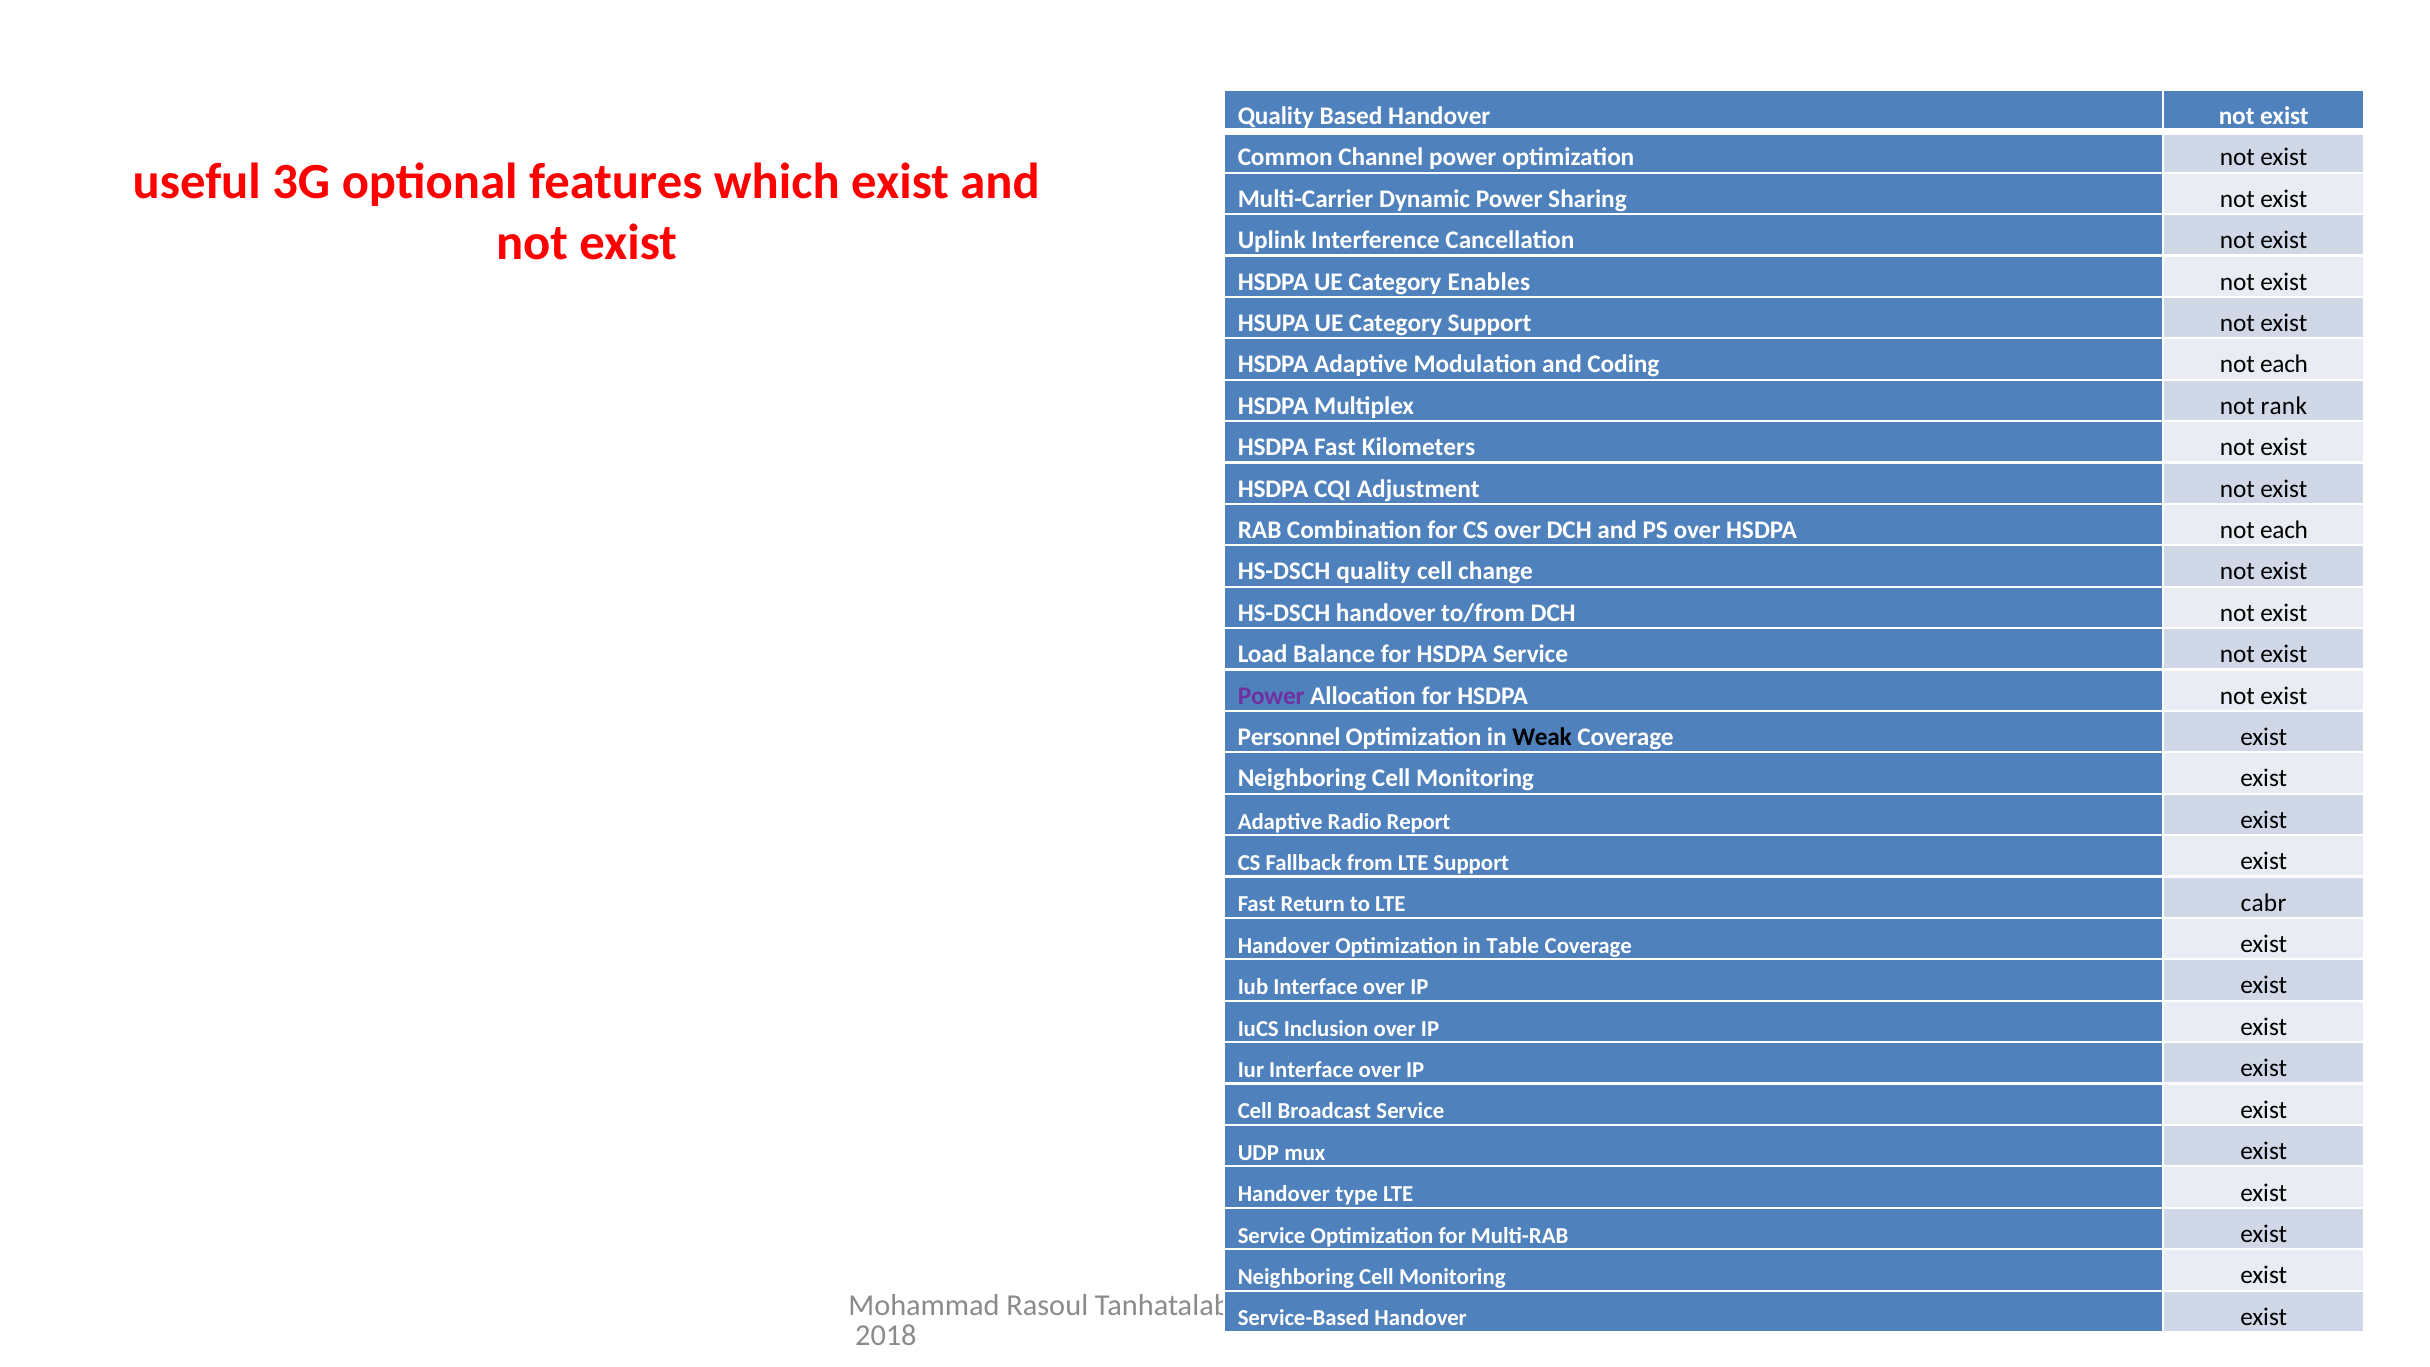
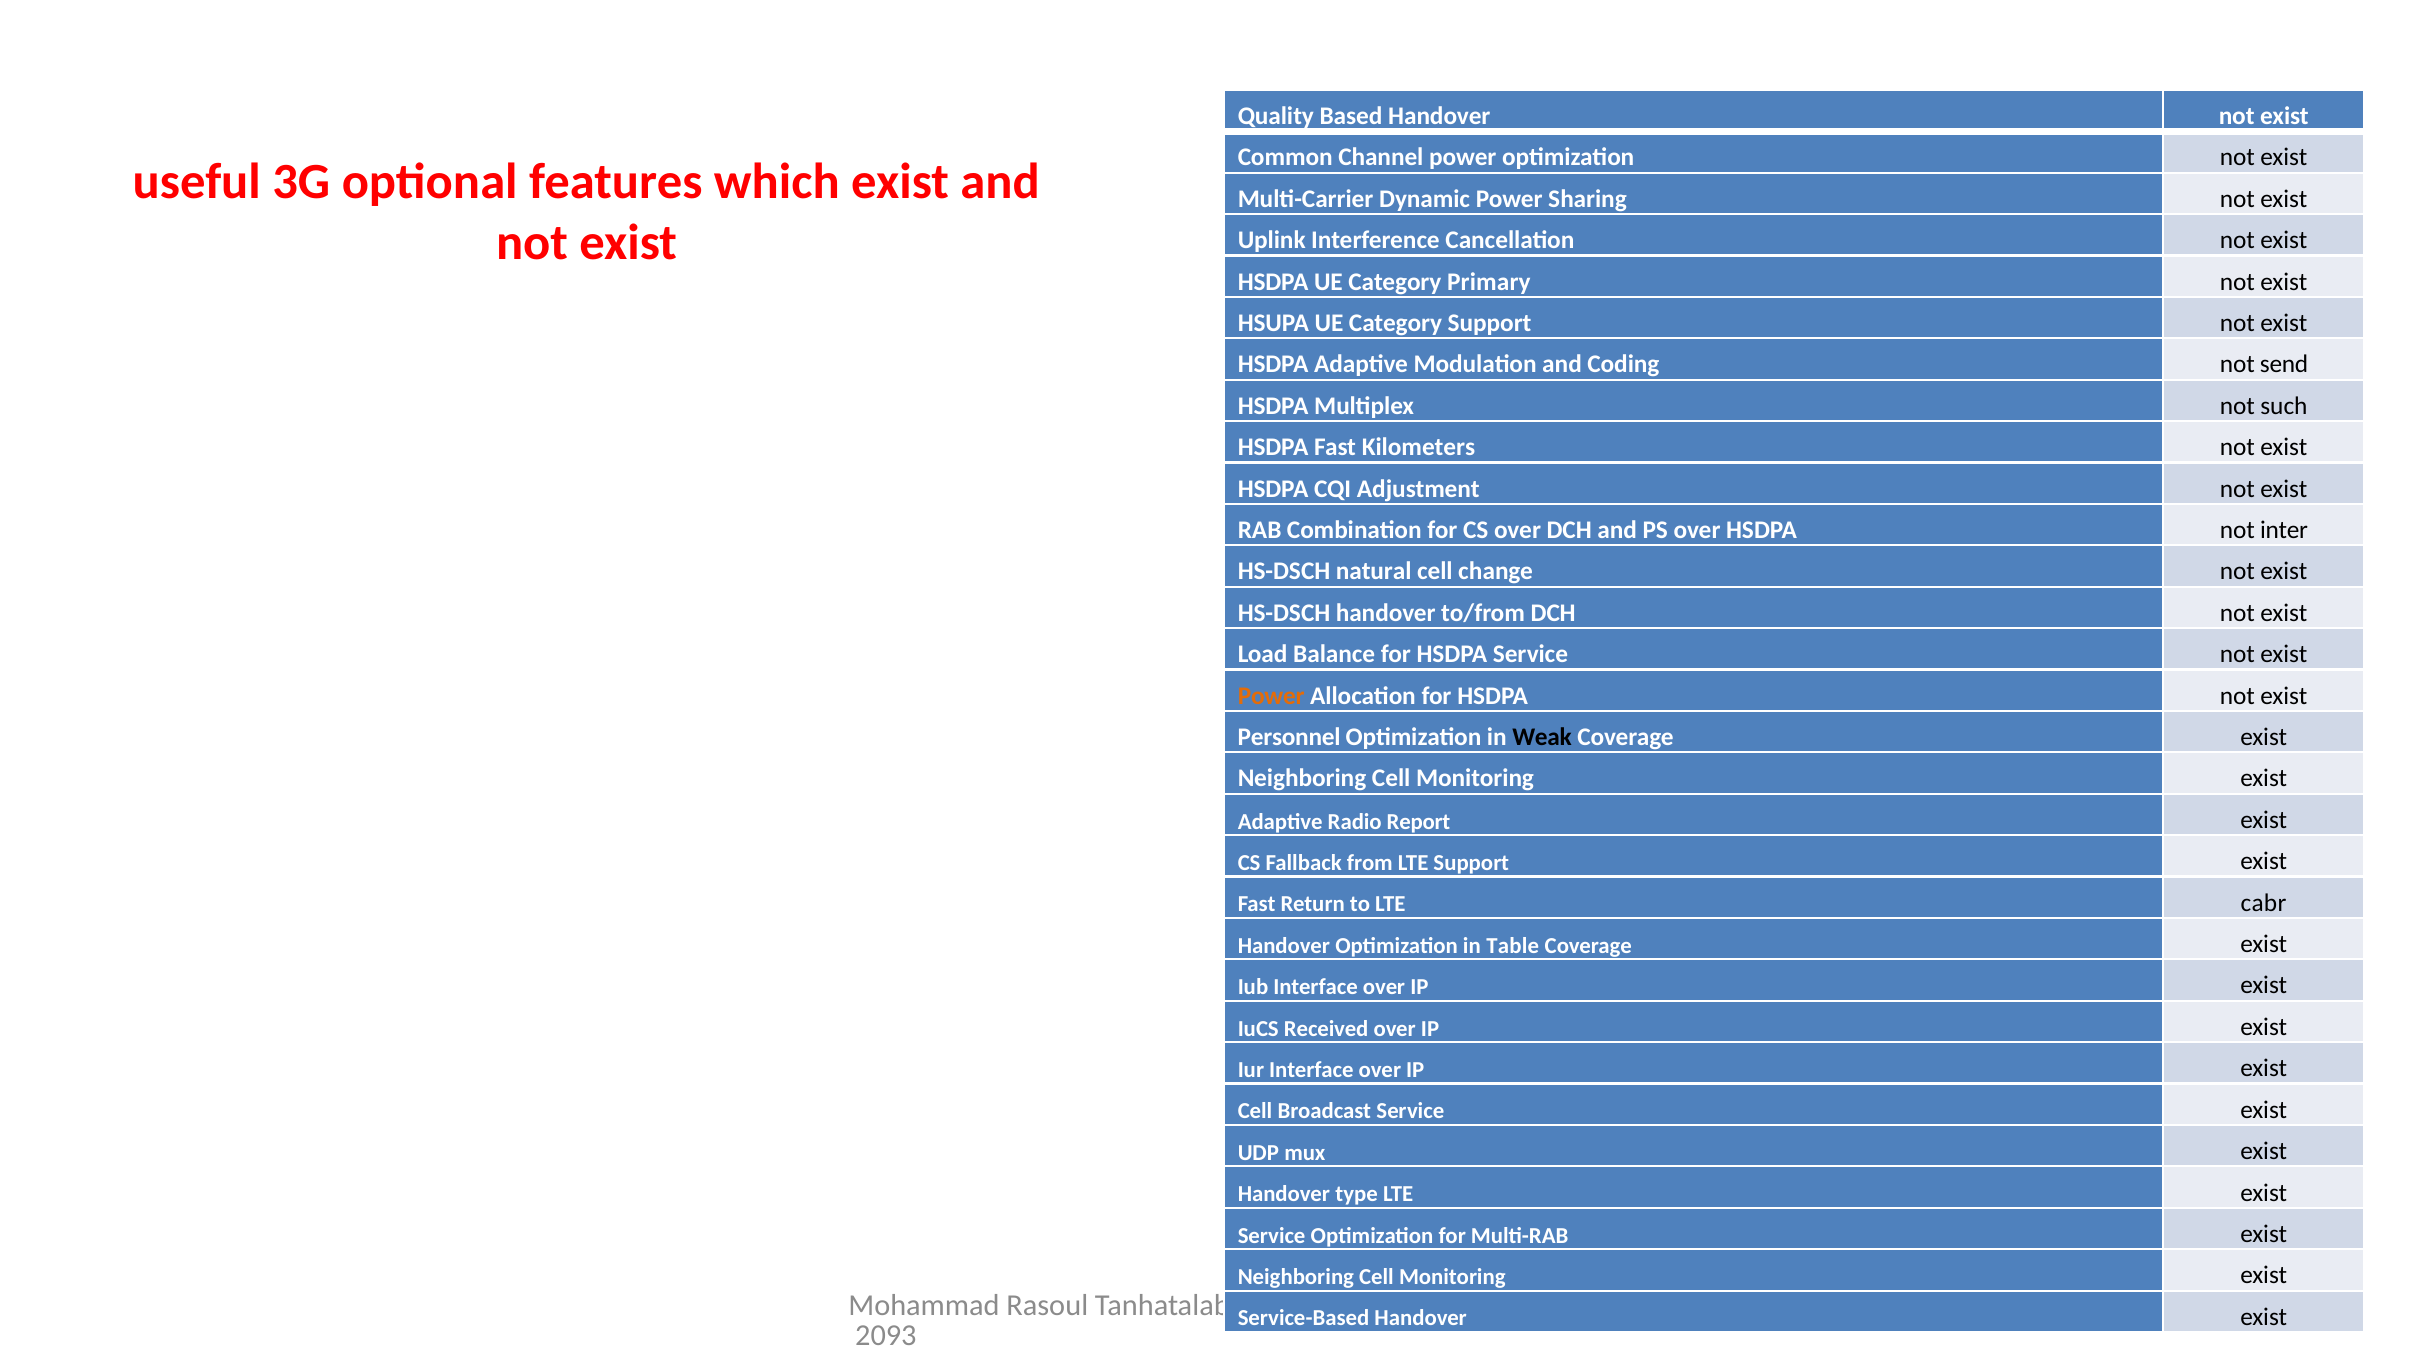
Enables: Enables -> Primary
Coding not each: each -> send
rank: rank -> such
HSDPA not each: each -> inter
HS-DSCH quality: quality -> natural
Power at (1271, 696) colour: purple -> orange
Inclusion: Inclusion -> Received
2018: 2018 -> 2093
